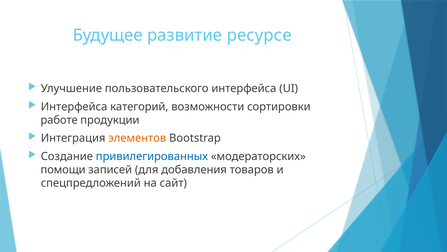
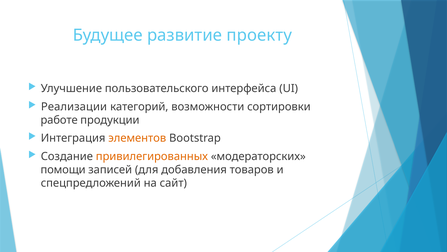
ресурсе: ресурсе -> проекту
Интерфейса at (74, 106): Интерфейса -> Реализации
привилегированных colour: blue -> orange
